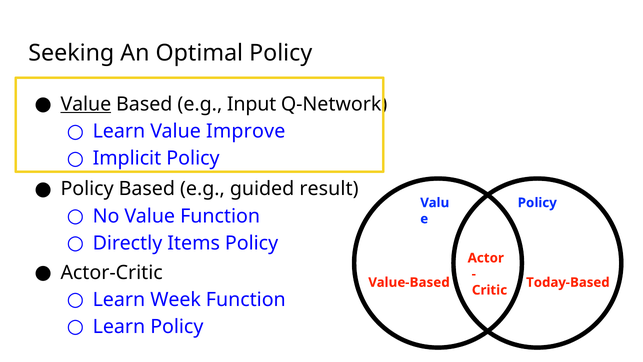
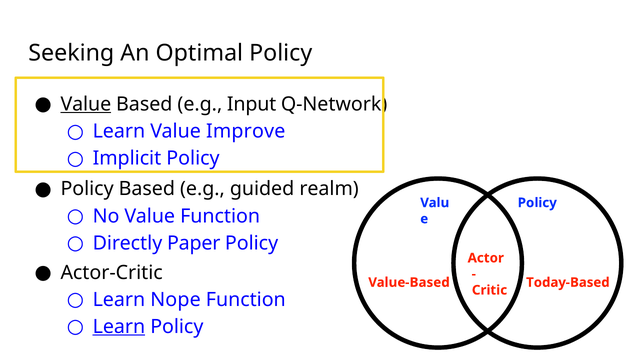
result: result -> realm
Items: Items -> Paper
Week: Week -> Nope
Learn at (119, 326) underline: none -> present
